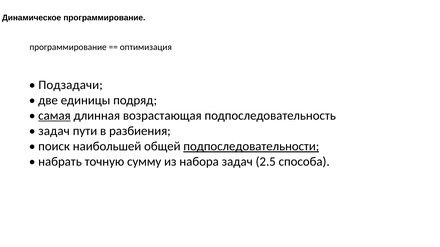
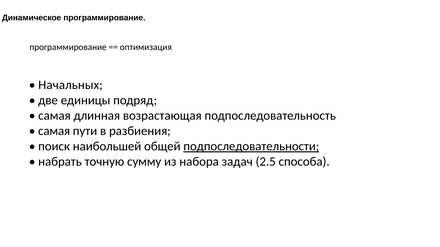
Подзадачи: Подзадачи -> Начальных
самая at (54, 116) underline: present -> none
задач at (54, 131): задач -> самая
